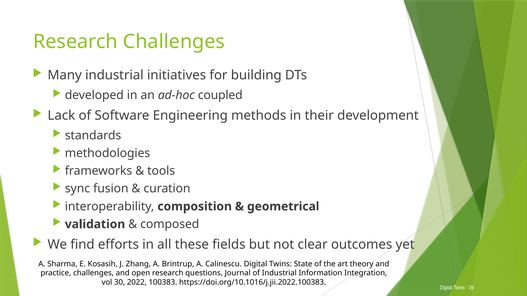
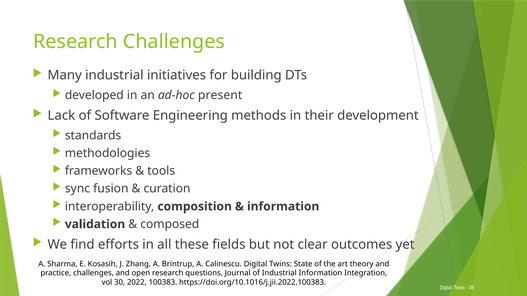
coupled: coupled -> present
geometrical at (283, 207): geometrical -> information
